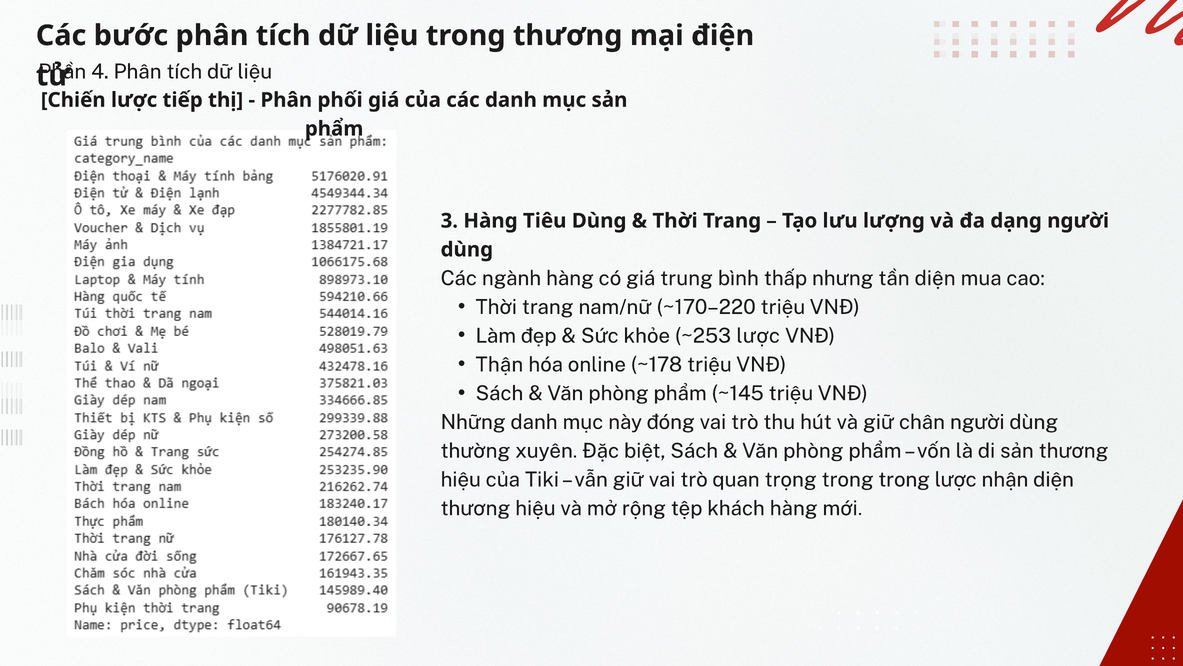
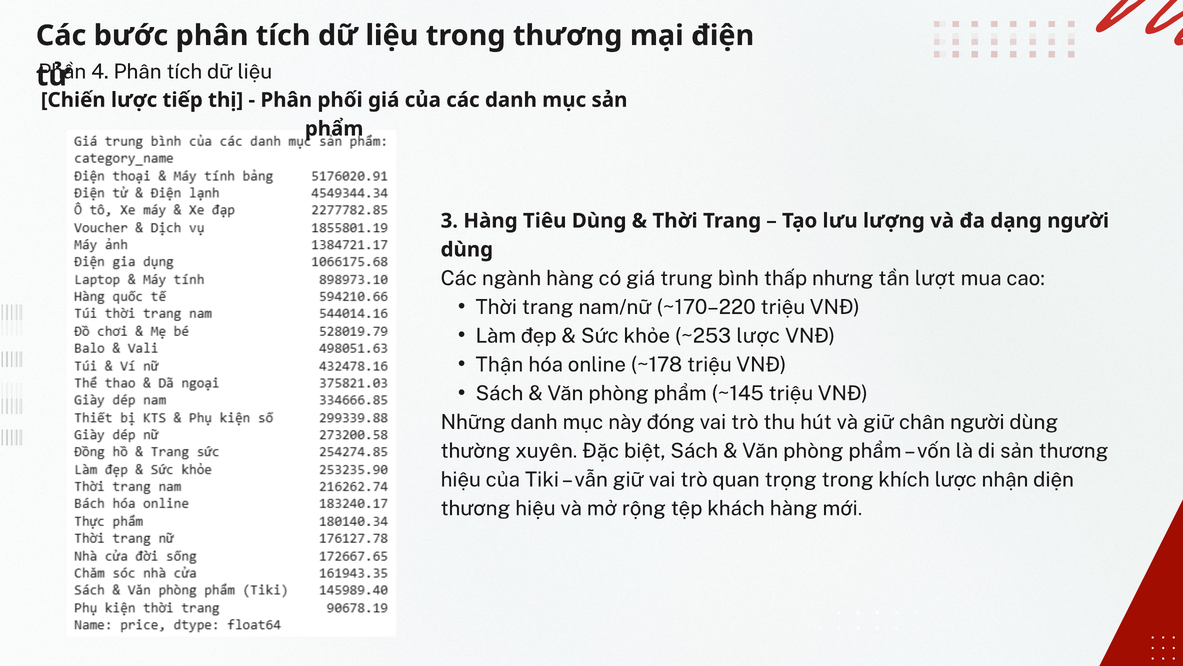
tần diện: diện -> lượt
trong trong: trong -> khích
